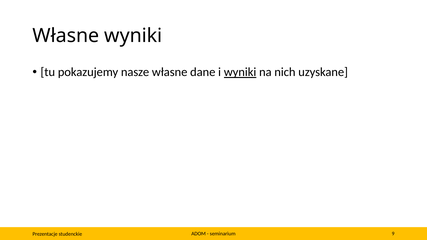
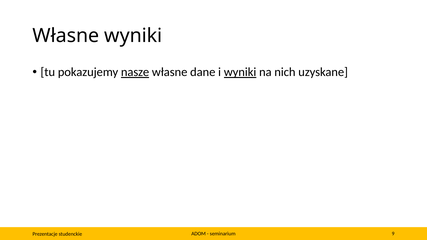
nasze underline: none -> present
